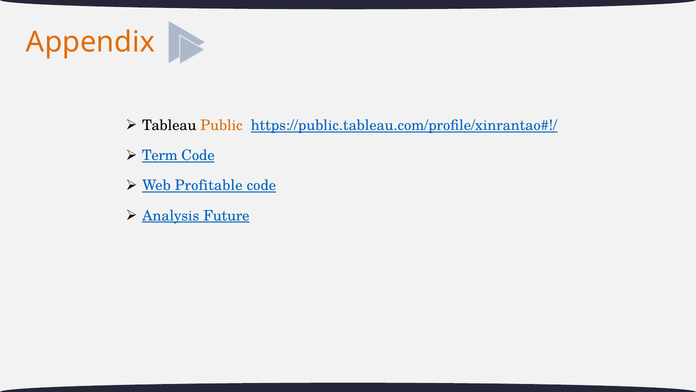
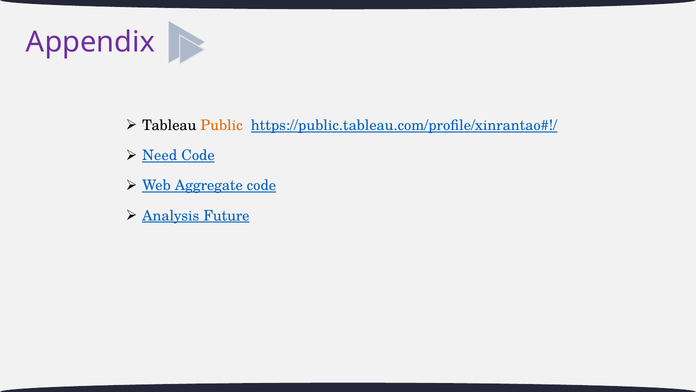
Appendix colour: orange -> purple
Term: Term -> Need
Profitable: Profitable -> Aggregate
